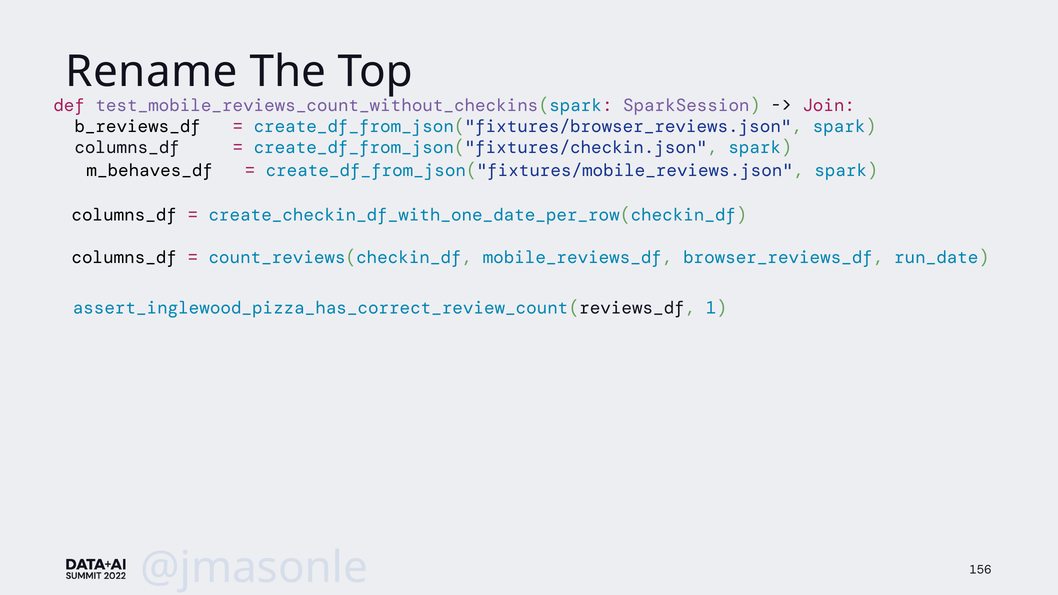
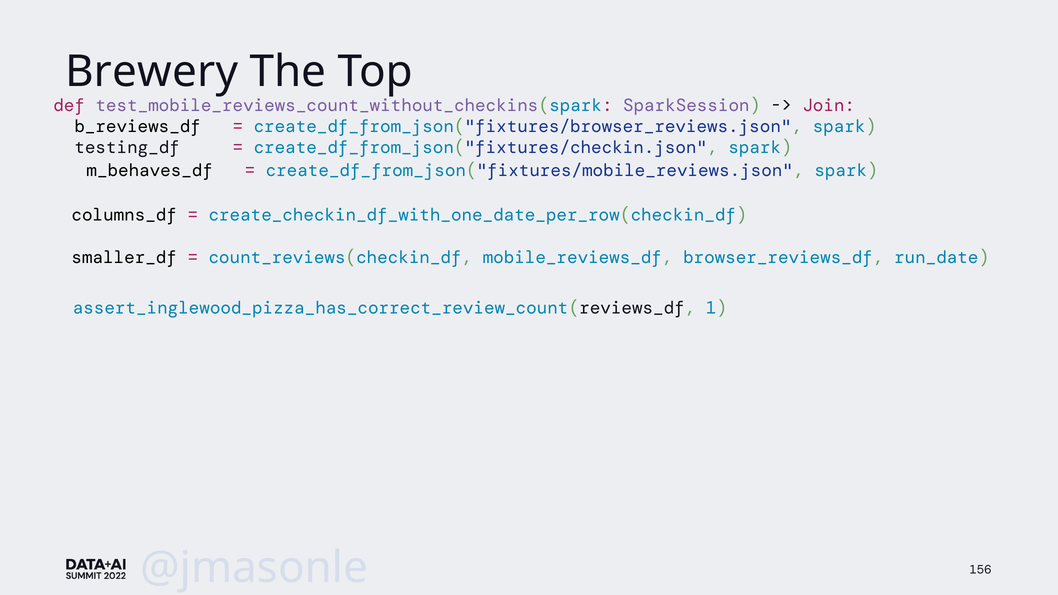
Rename: Rename -> Brewery
columns_df at (127, 148): columns_df -> testing_df
columns_df at (124, 258): columns_df -> smaller_df
